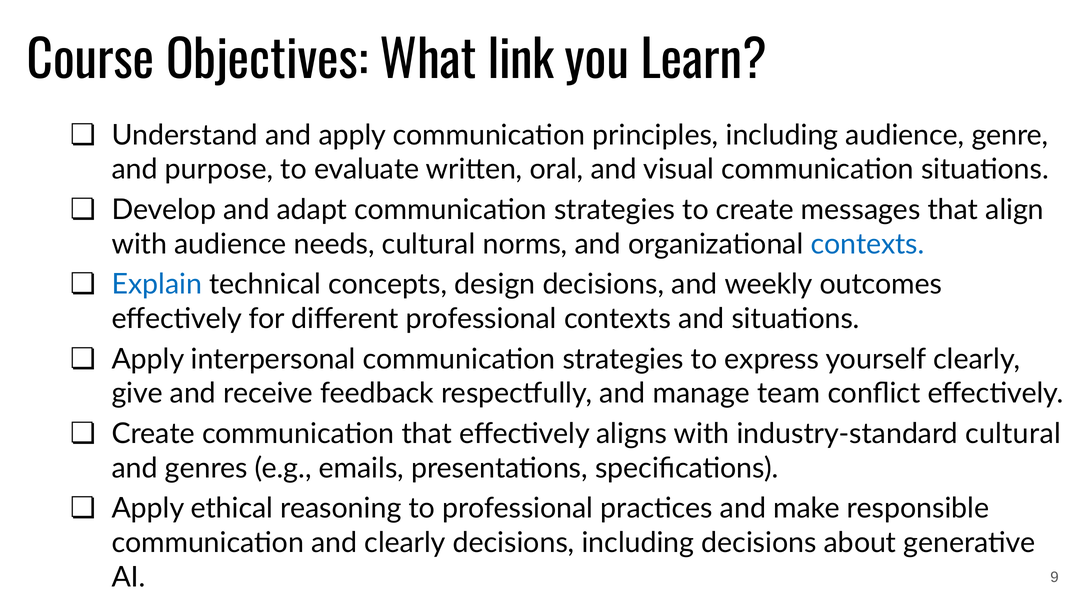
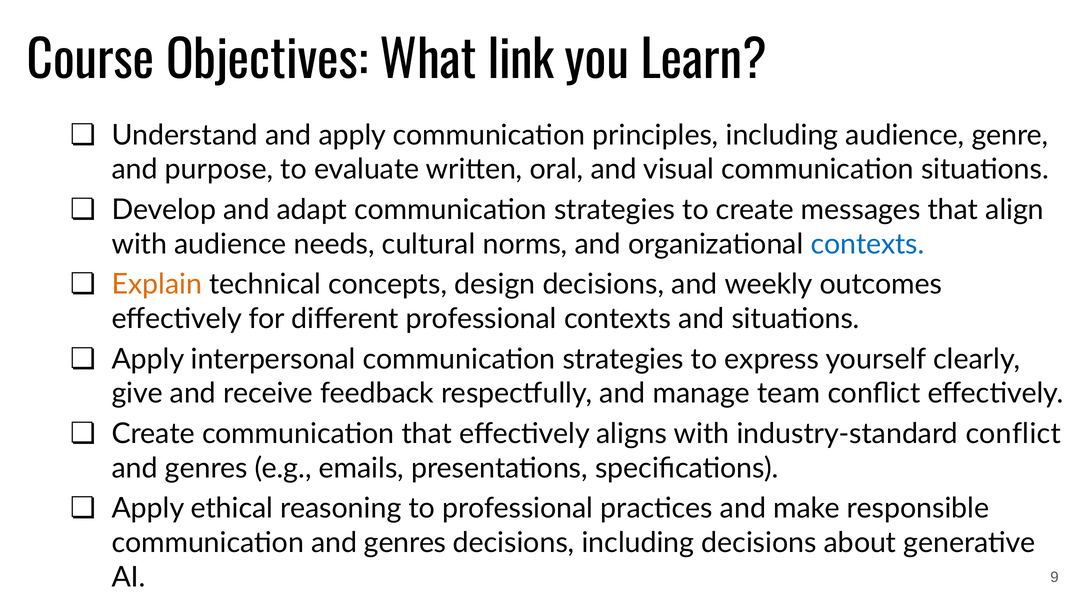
Explain colour: blue -> orange
industry-standard cultural: cultural -> conflict
communication and clearly: clearly -> genres
